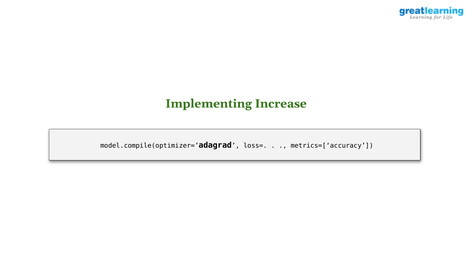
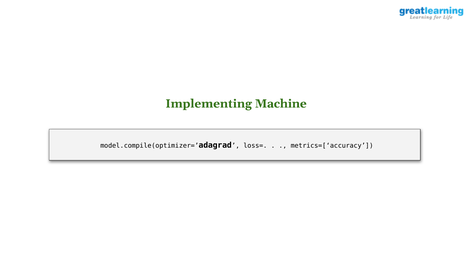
Increase: Increase -> Machine
